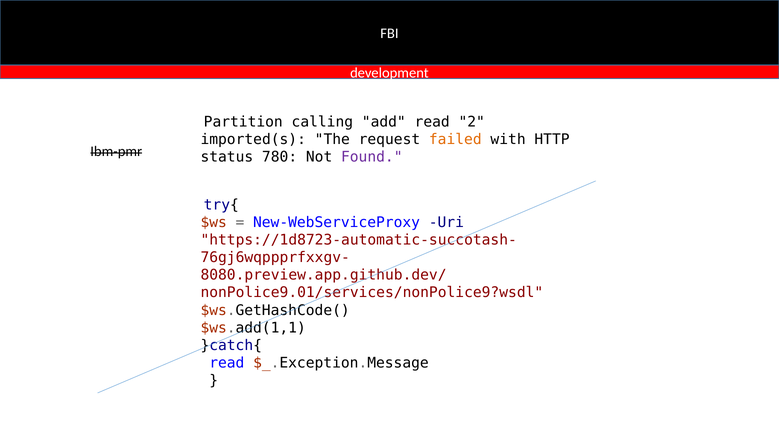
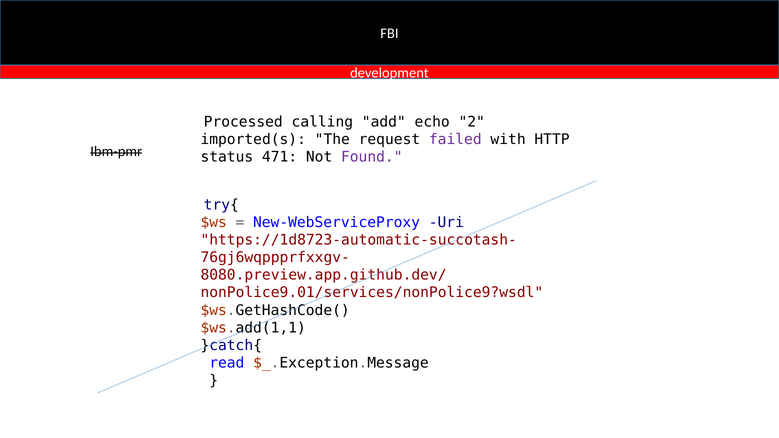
Partition: Partition -> Processed
add read: read -> echo
failed colour: orange -> purple
780: 780 -> 471
